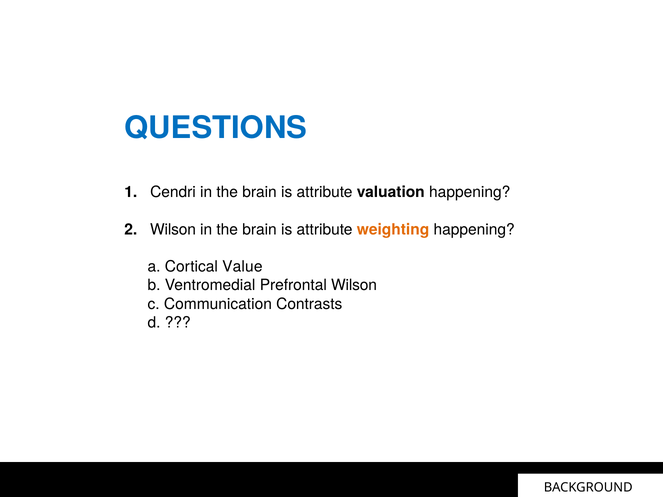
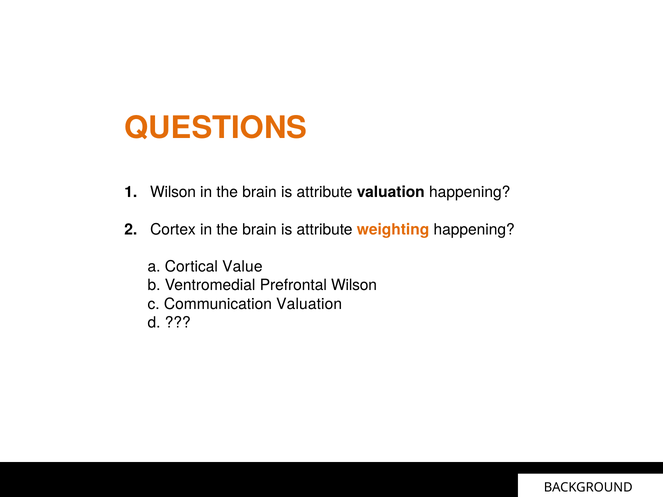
QUESTIONS colour: blue -> orange
1 Cendri: Cendri -> Wilson
2 Wilson: Wilson -> Cortex
Communication Contrasts: Contrasts -> Valuation
